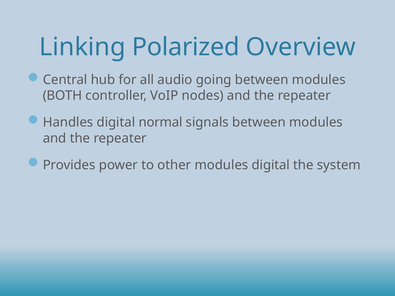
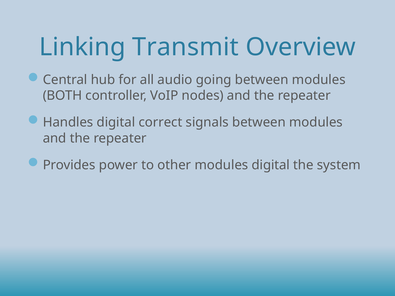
Polarized: Polarized -> Transmit
normal: normal -> correct
